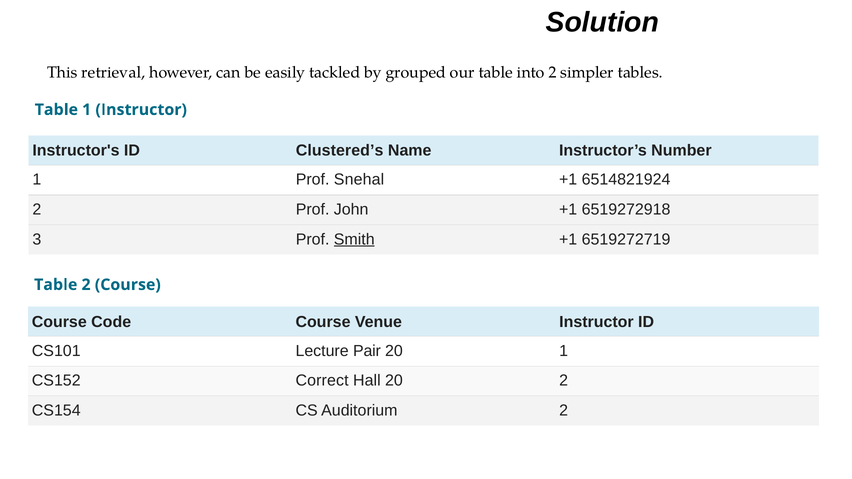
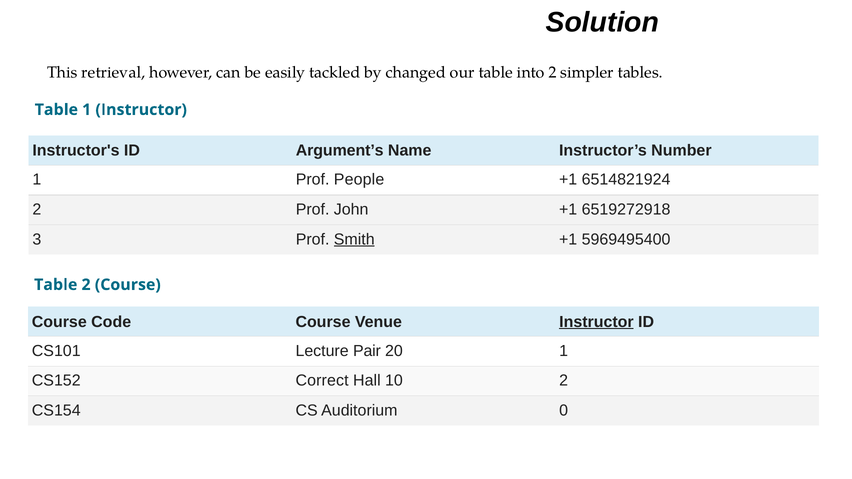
grouped: grouped -> changed
Clustered’s: Clustered’s -> Argument’s
Snehal: Snehal -> People
6519272719: 6519272719 -> 5969495400
Instructor at (596, 322) underline: none -> present
Hall 20: 20 -> 10
Auditorium 2: 2 -> 0
